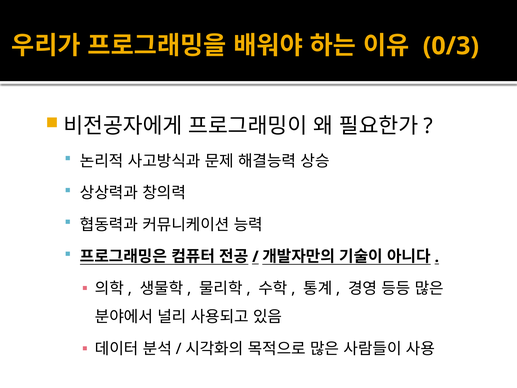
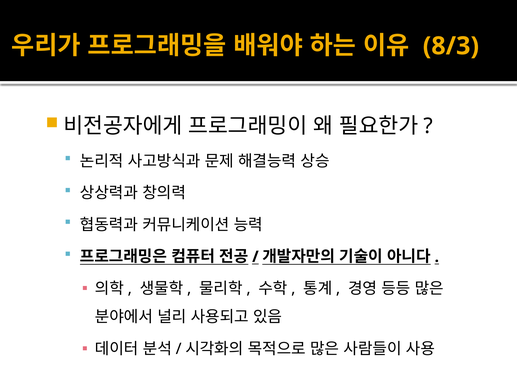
0/3: 0/3 -> 8/3
